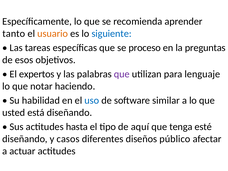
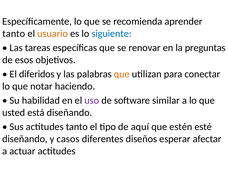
proceso: proceso -> renovar
expertos: expertos -> diferidos
que at (122, 74) colour: purple -> orange
lenguaje: lenguaje -> conectar
uso colour: blue -> purple
actitudes hasta: hasta -> tanto
tenga: tenga -> estén
público: público -> esperar
